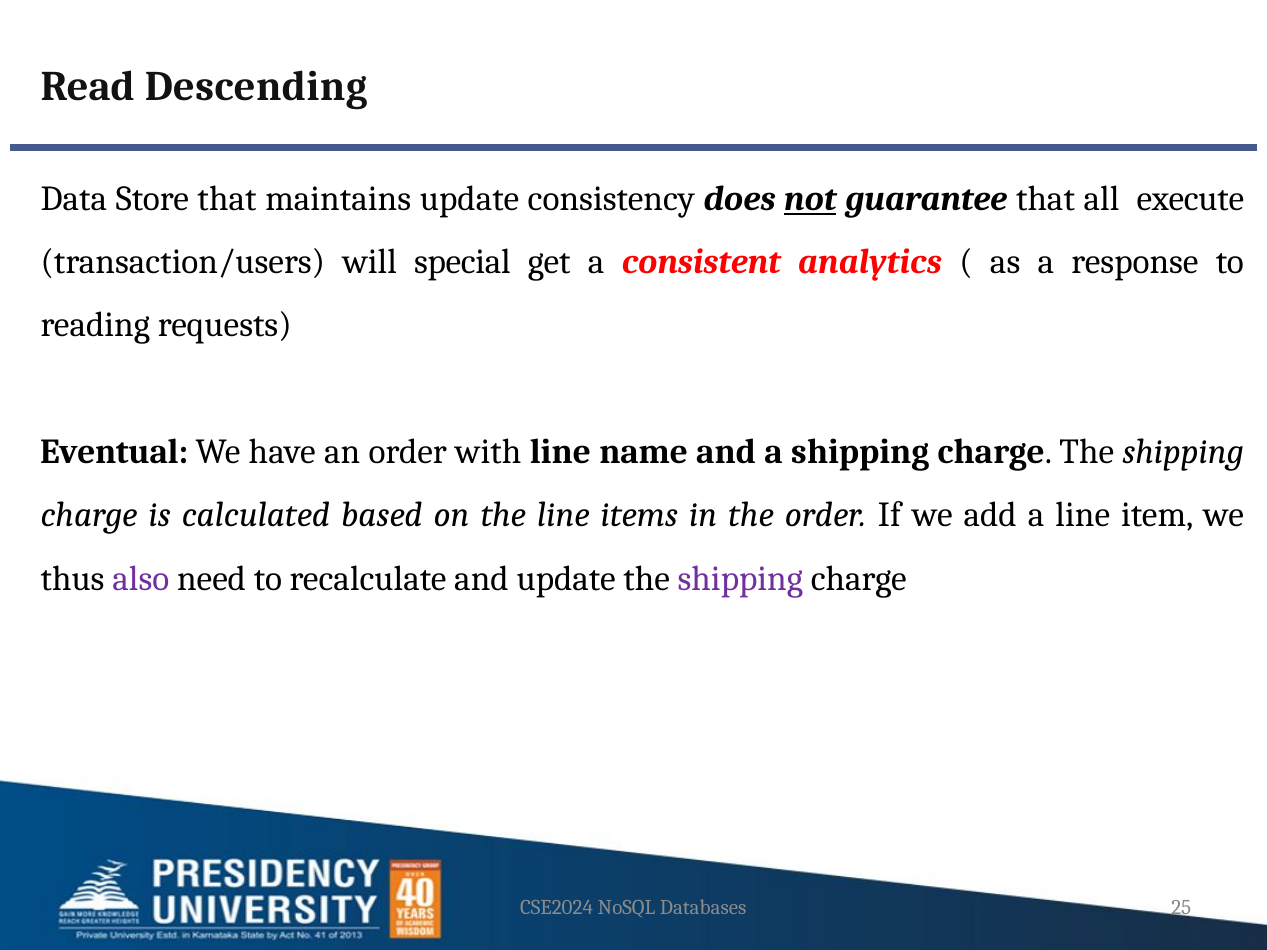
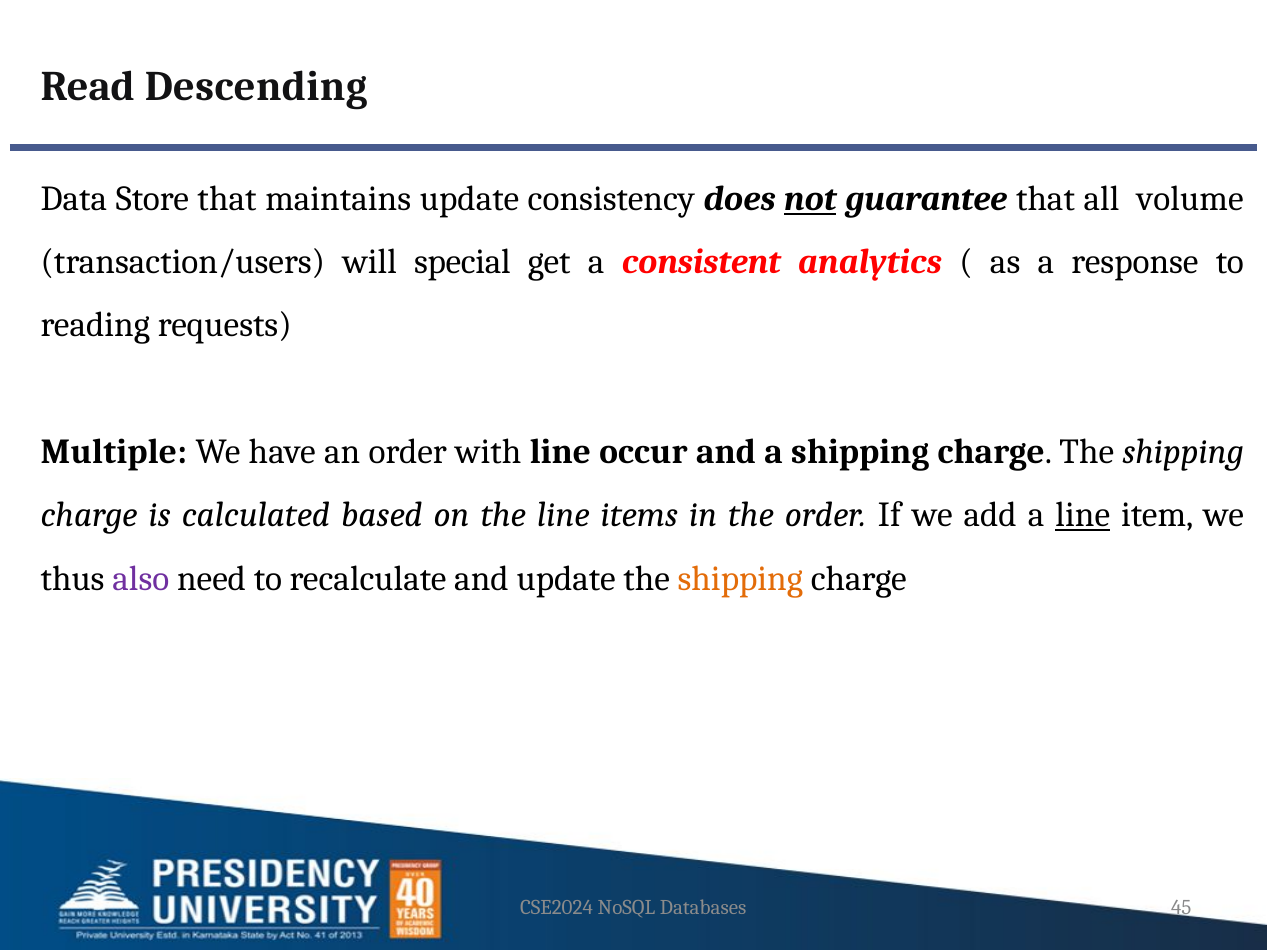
execute: execute -> volume
Eventual: Eventual -> Multiple
name: name -> occur
line at (1083, 515) underline: none -> present
shipping at (740, 579) colour: purple -> orange
25: 25 -> 45
